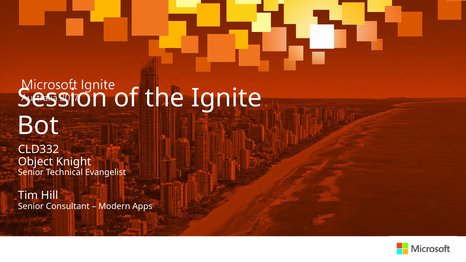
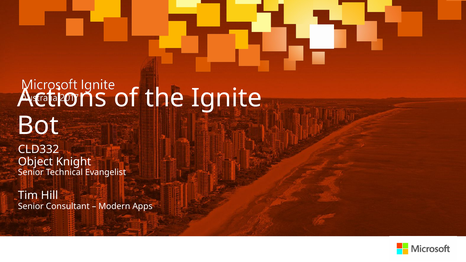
Session: Session -> Actions
